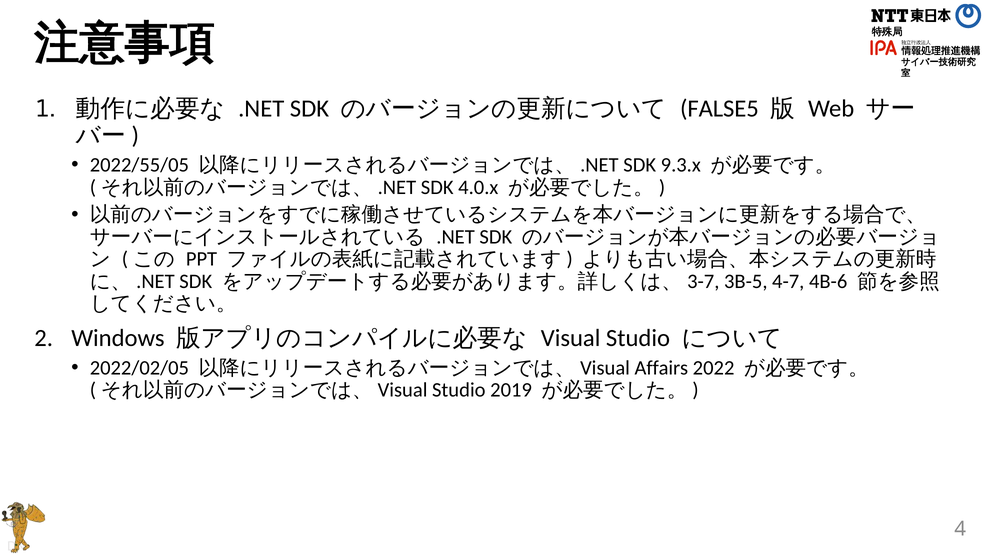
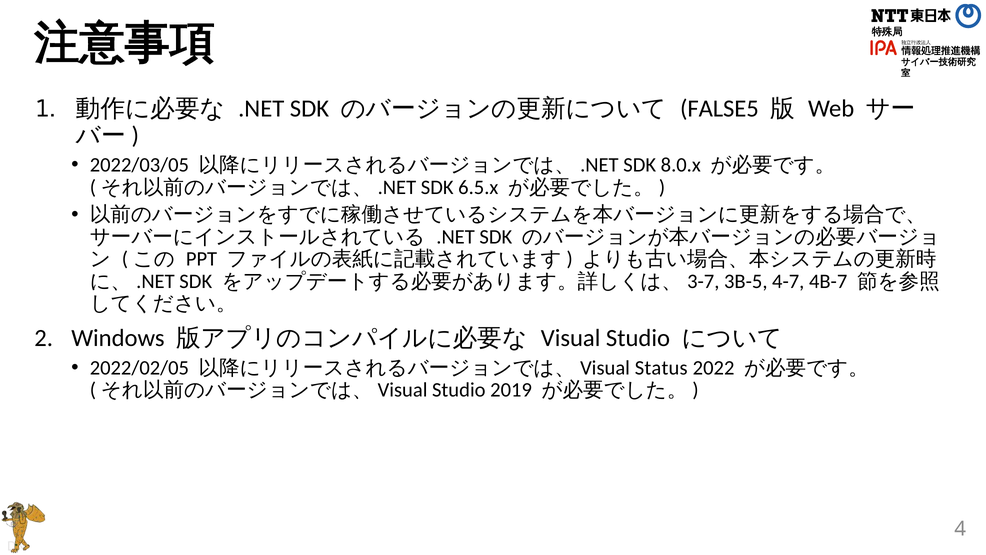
2022/55/05: 2022/55/05 -> 2022/03/05
9.3.x: 9.3.x -> 8.0.x
4.0.x: 4.0.x -> 6.5.x
4B-6: 4B-6 -> 4B-7
Affairs: Affairs -> Status
